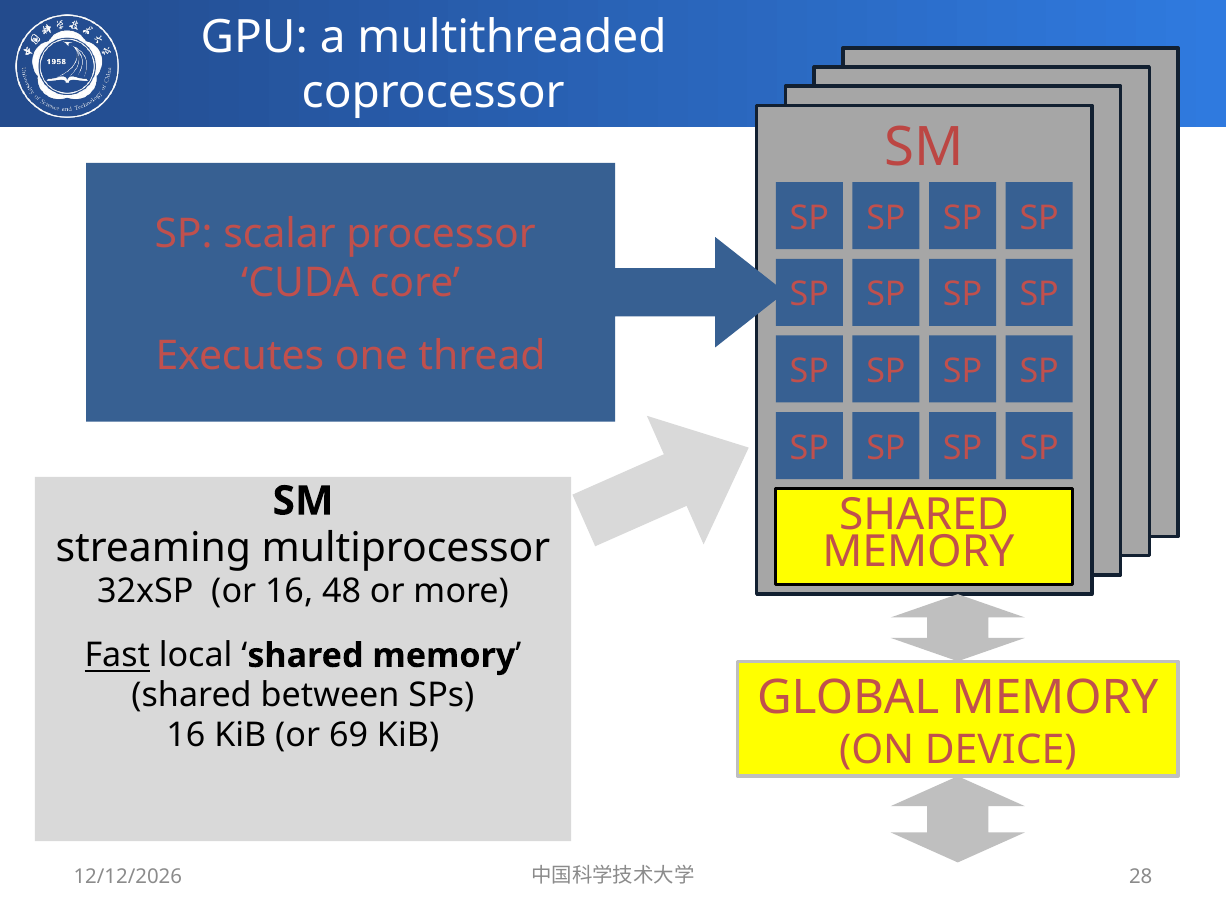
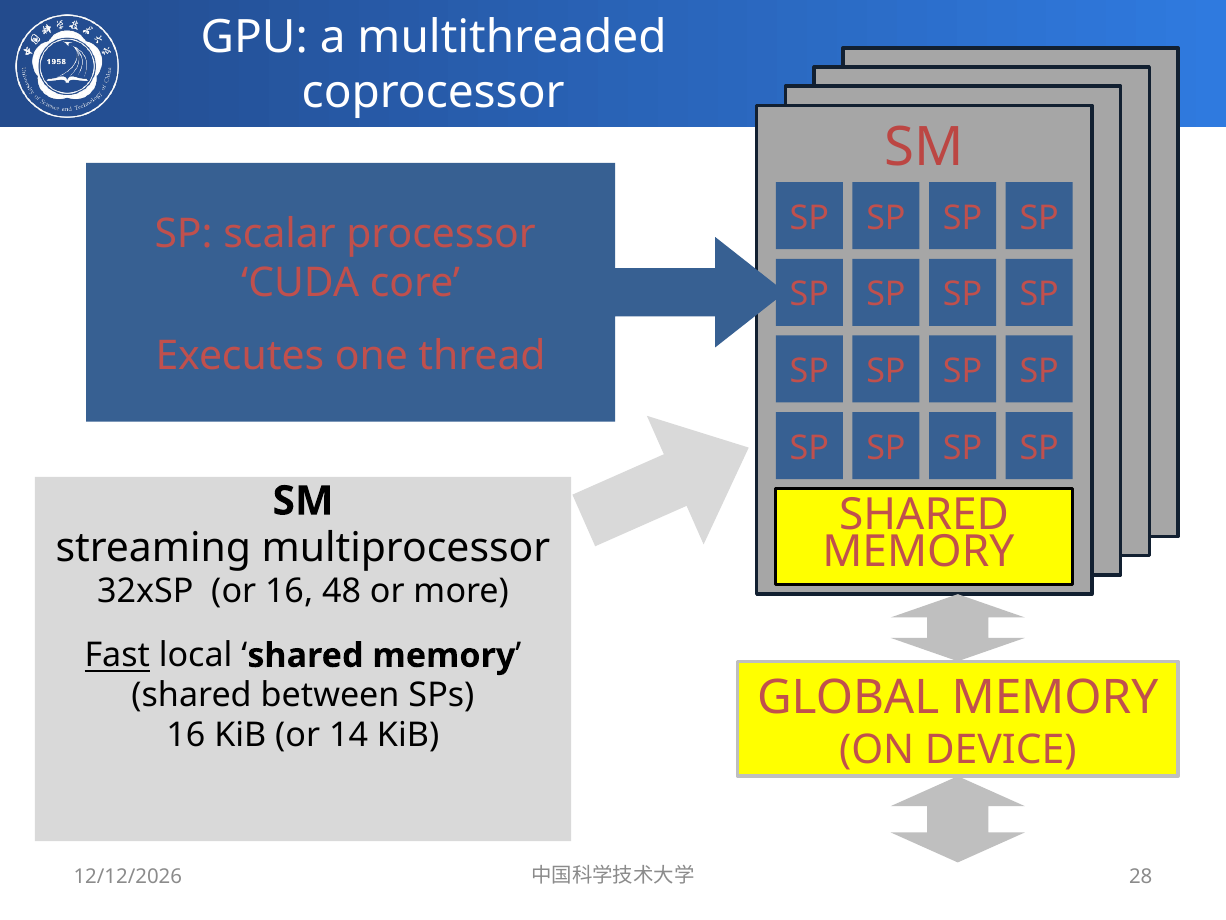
69: 69 -> 14
